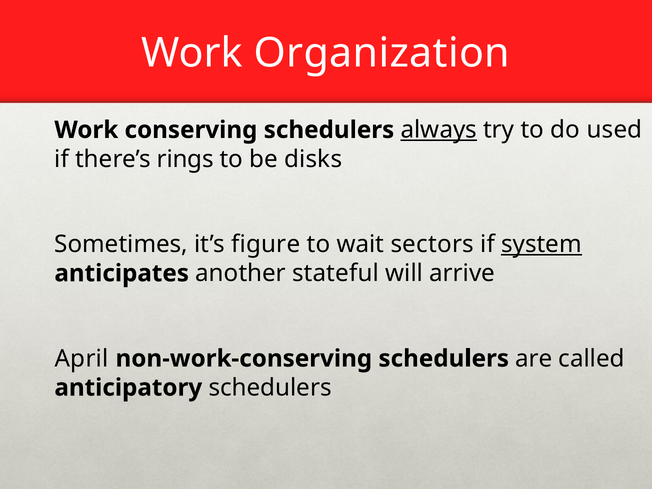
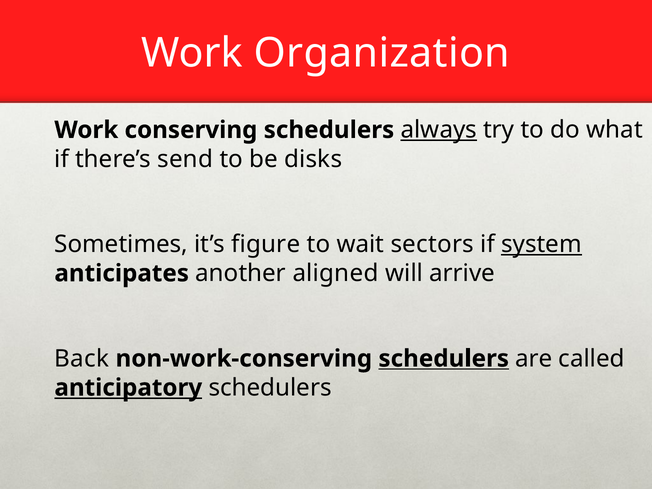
used: used -> what
rings: rings -> send
stateful: stateful -> aligned
April: April -> Back
schedulers at (444, 359) underline: none -> present
anticipatory underline: none -> present
